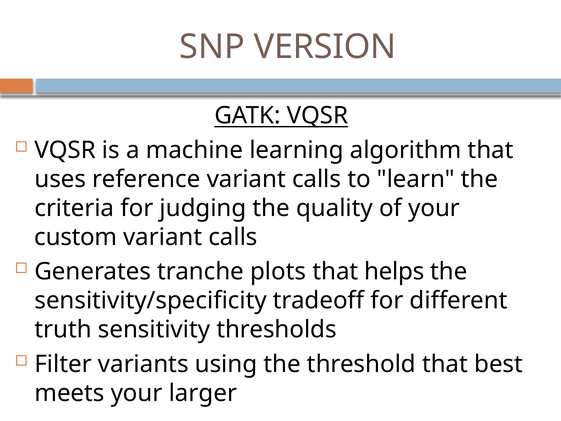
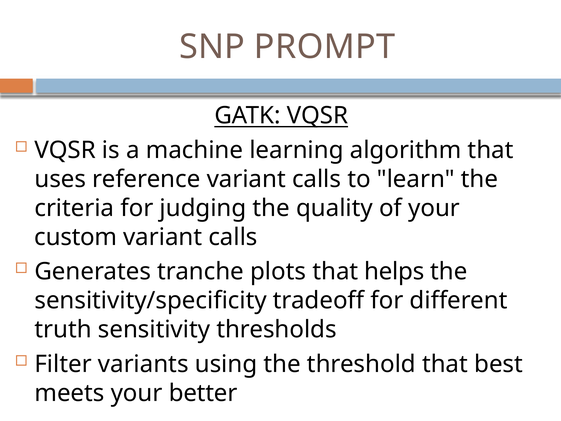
VERSION: VERSION -> PROMPT
larger: larger -> better
